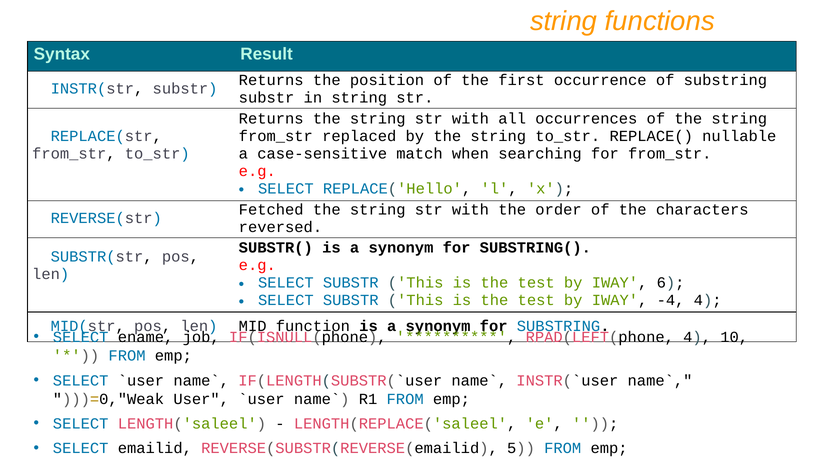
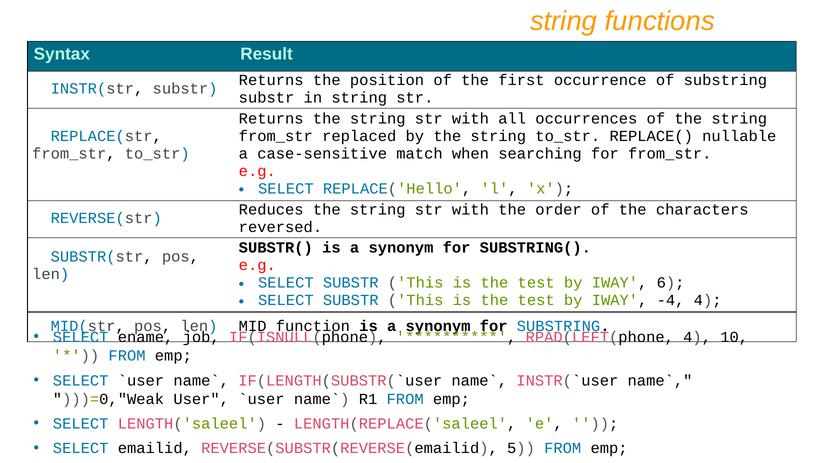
Fetched: Fetched -> Reduces
